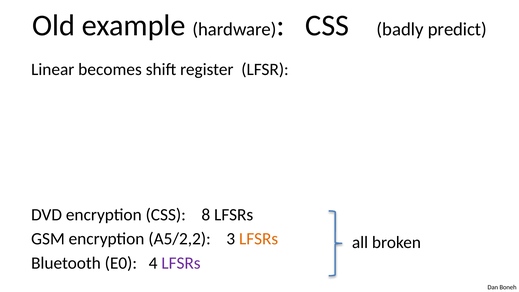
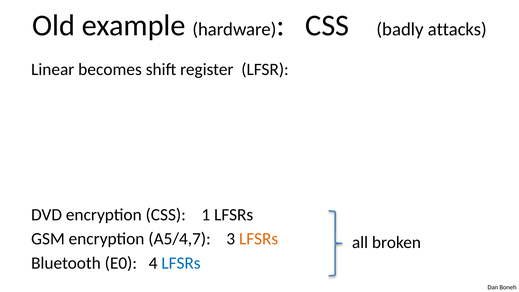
predict: predict -> attacks
8: 8 -> 1
A5/2,2: A5/2,2 -> A5/4,7
LFSRs at (181, 263) colour: purple -> blue
